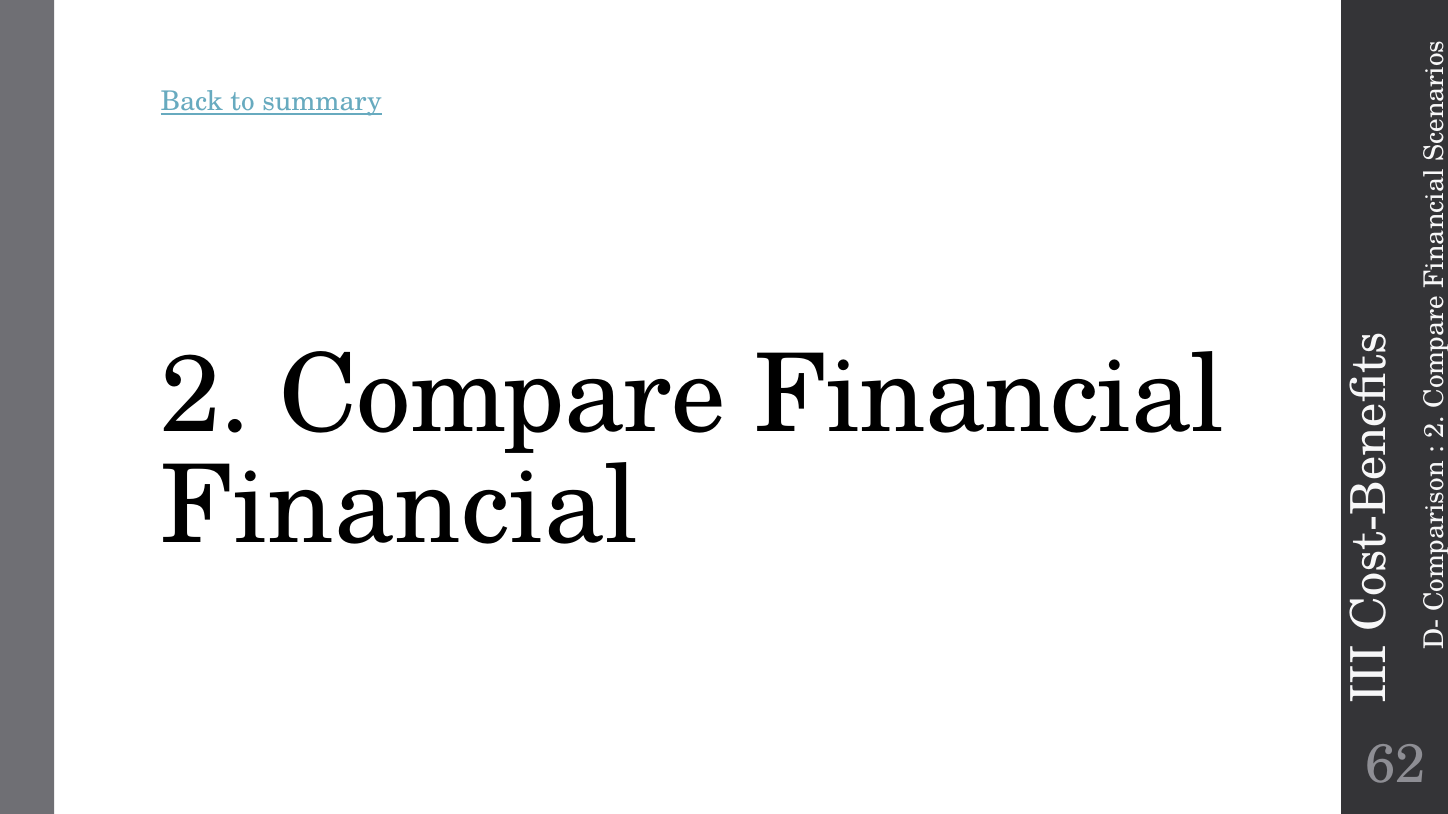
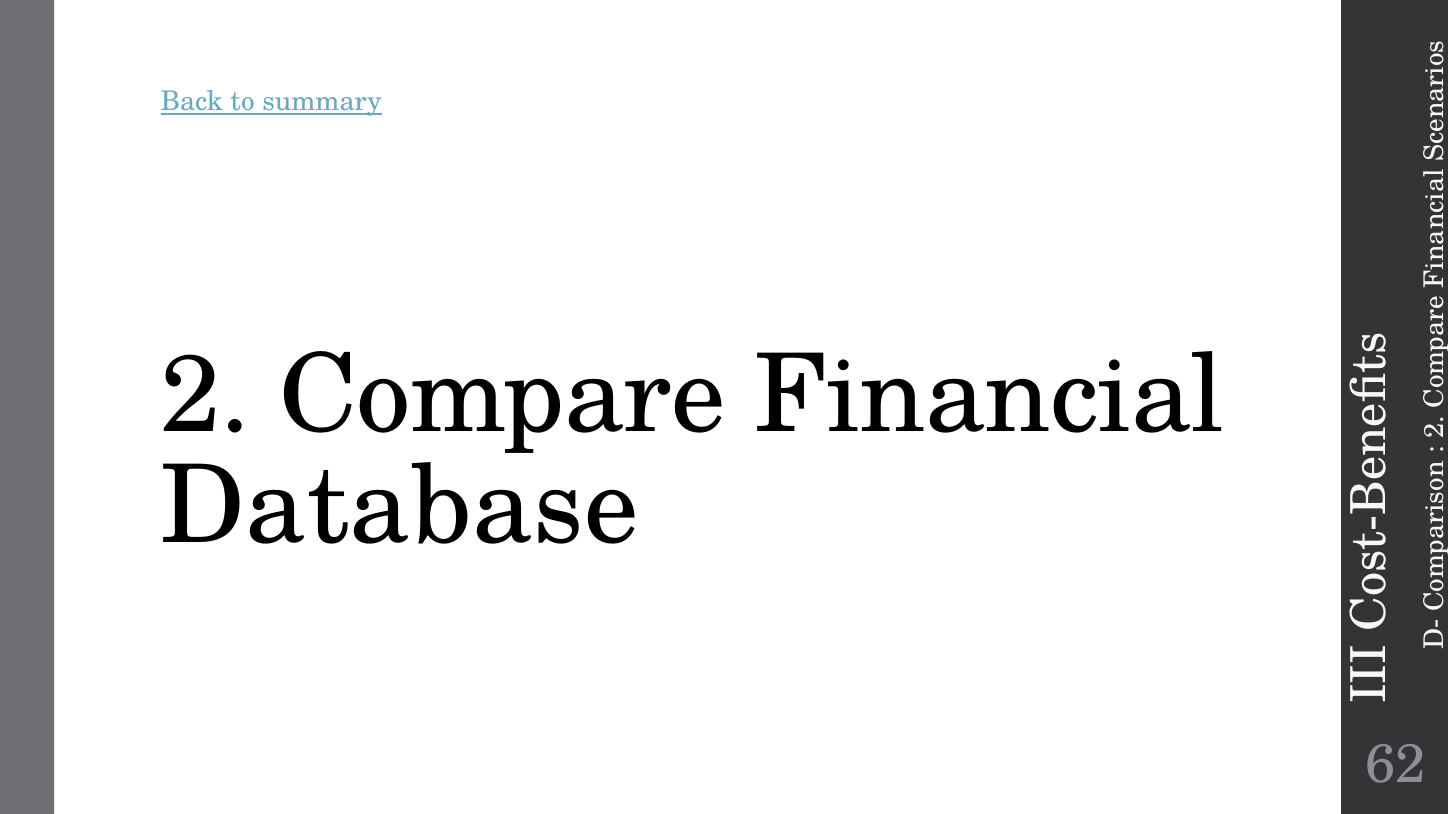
Financial at (400, 507): Financial -> Database
